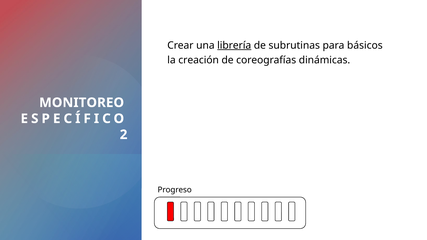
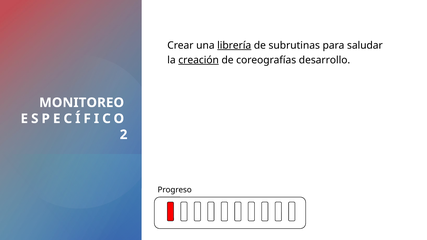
básicos: básicos -> saludar
creación underline: none -> present
dinámicas: dinámicas -> desarrollo
